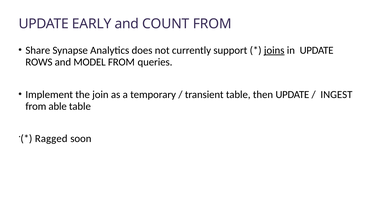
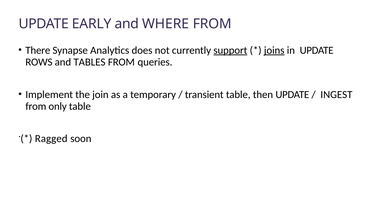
COUNT: COUNT -> WHERE
Share: Share -> There
support underline: none -> present
MODEL: MODEL -> TABLES
able: able -> only
